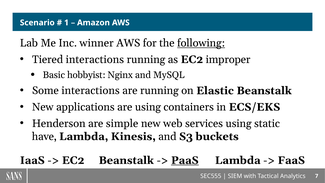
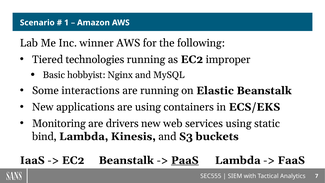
following underline: present -> none
Tiered interactions: interactions -> technologies
Henderson: Henderson -> Monitoring
simple: simple -> drivers
have: have -> bind
